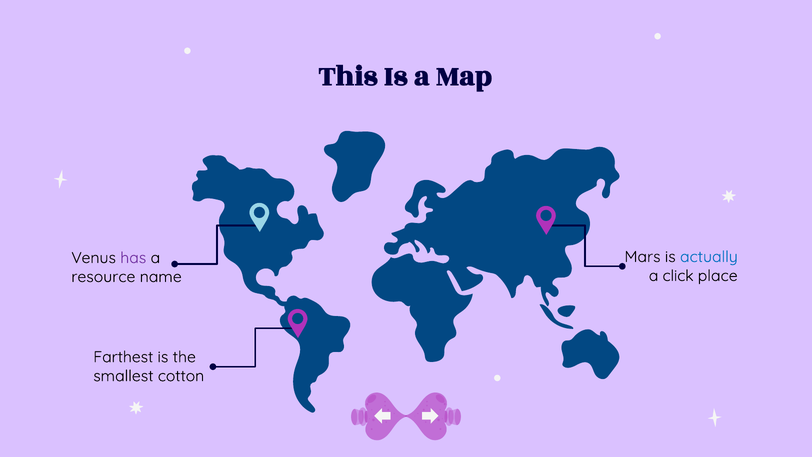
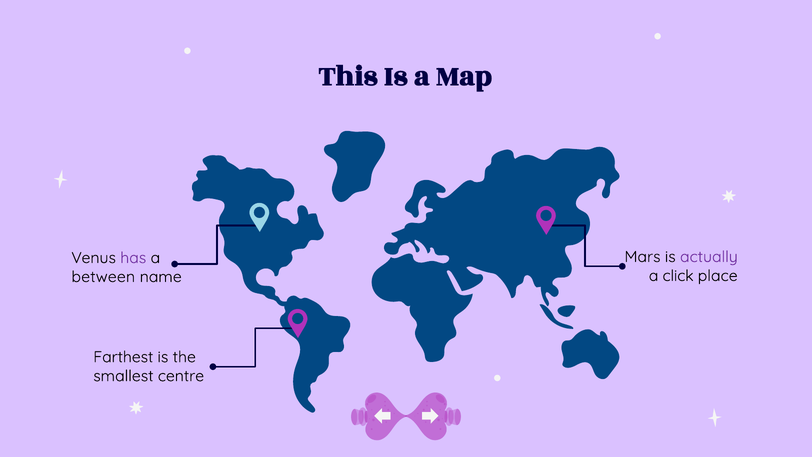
actually colour: blue -> purple
resource: resource -> between
cotton: cotton -> centre
